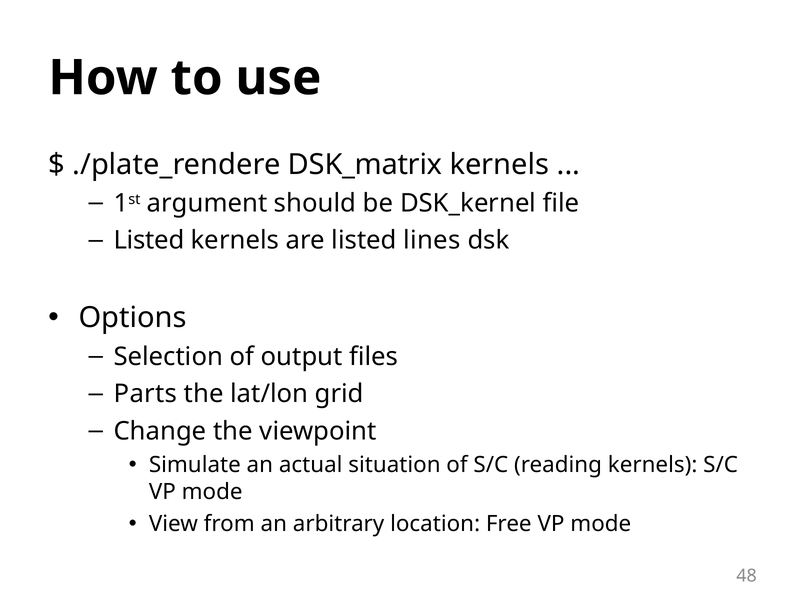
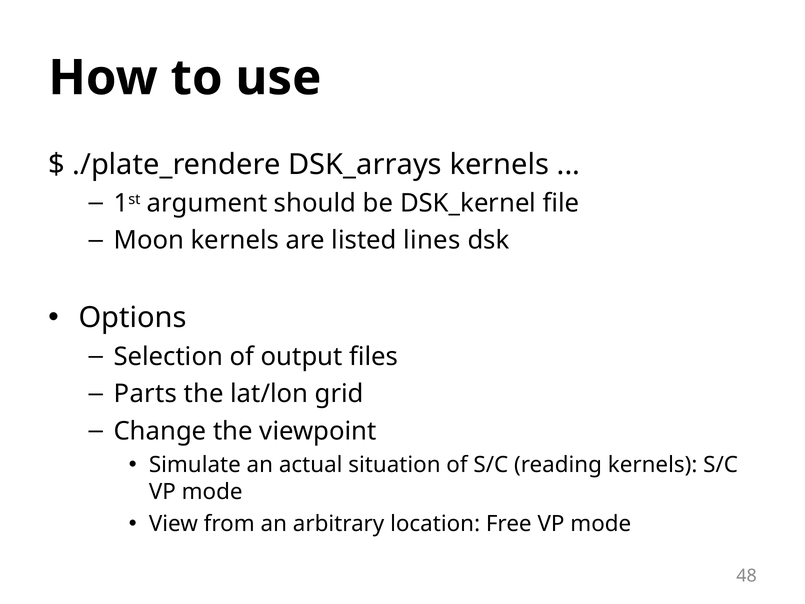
DSK_matrix: DSK_matrix -> DSK_arrays
Listed at (149, 240): Listed -> Moon
